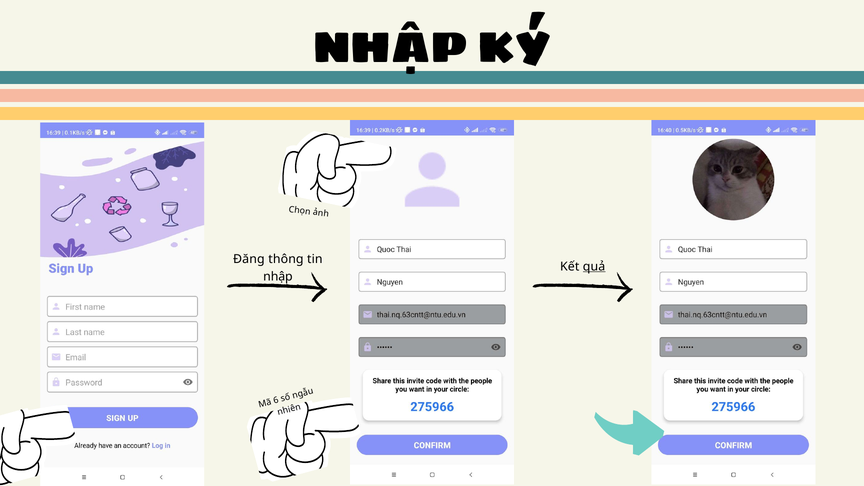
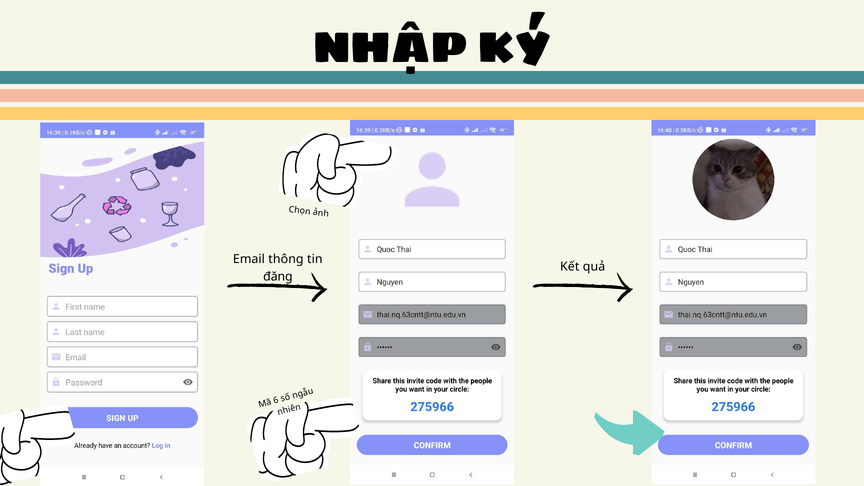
Đăng: Đăng -> Email
quả underline: present -> none
nhập at (278, 277): nhập -> đăng
